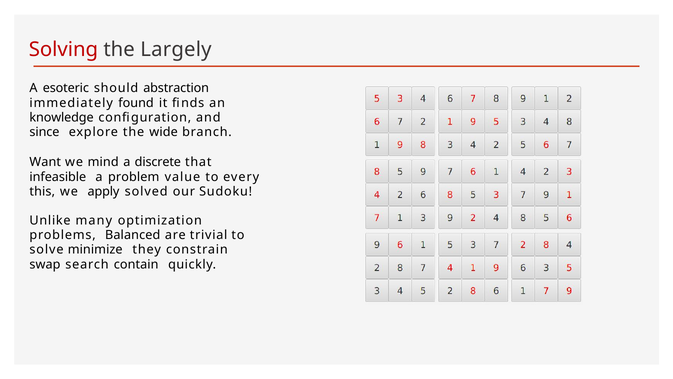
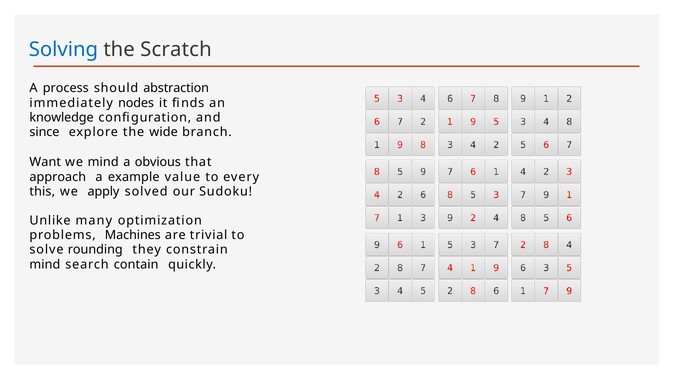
Solving colour: red -> blue
Largely: Largely -> Scratch
esoteric: esoteric -> process
found: found -> nodes
discrete: discrete -> obvious
infeasible: infeasible -> approach
problem: problem -> example
Balanced: Balanced -> Machines
minimize: minimize -> rounding
swap at (45, 264): swap -> mind
